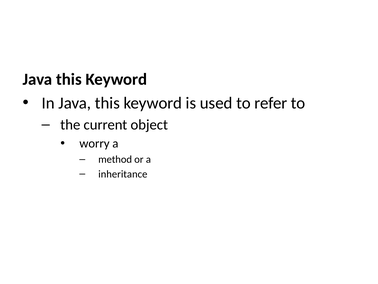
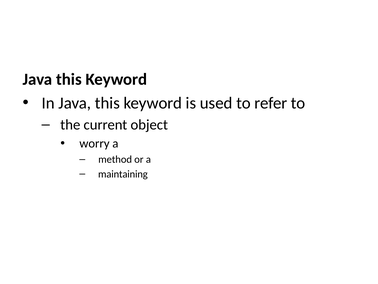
inheritance: inheritance -> maintaining
